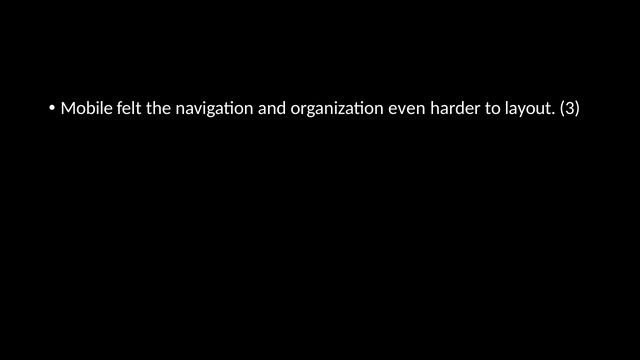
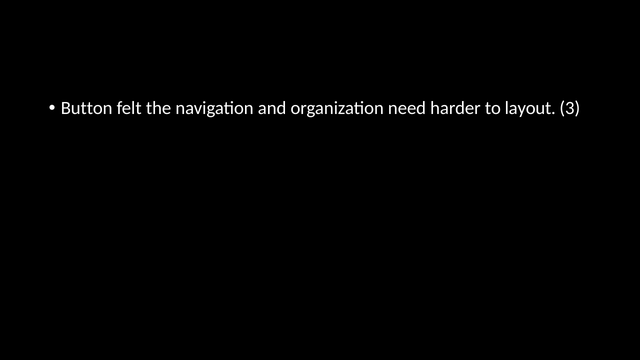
Mobile: Mobile -> Button
even: even -> need
